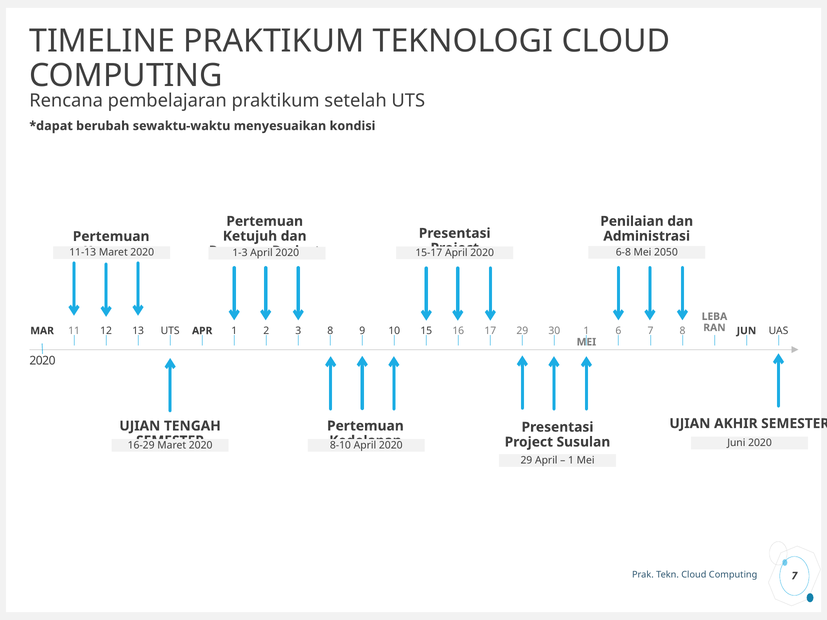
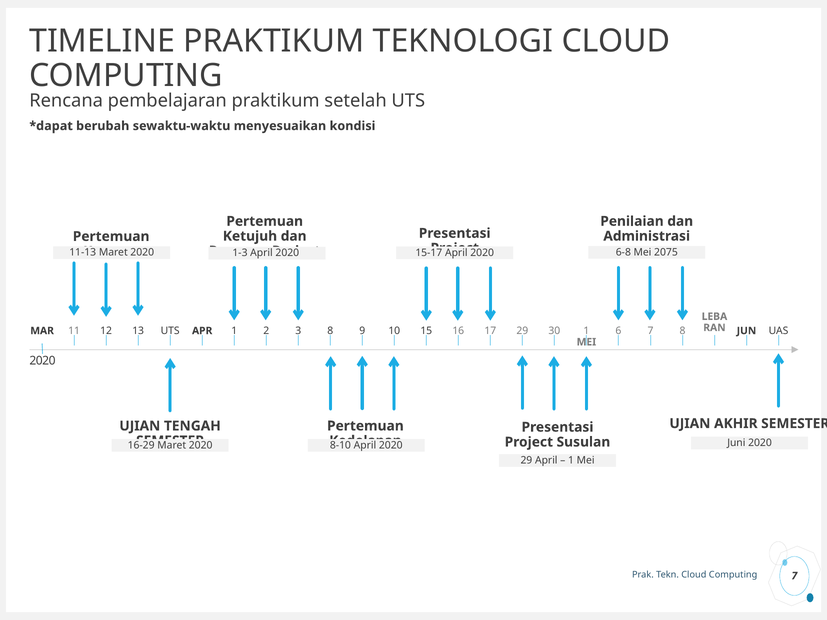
2050: 2050 -> 2075
